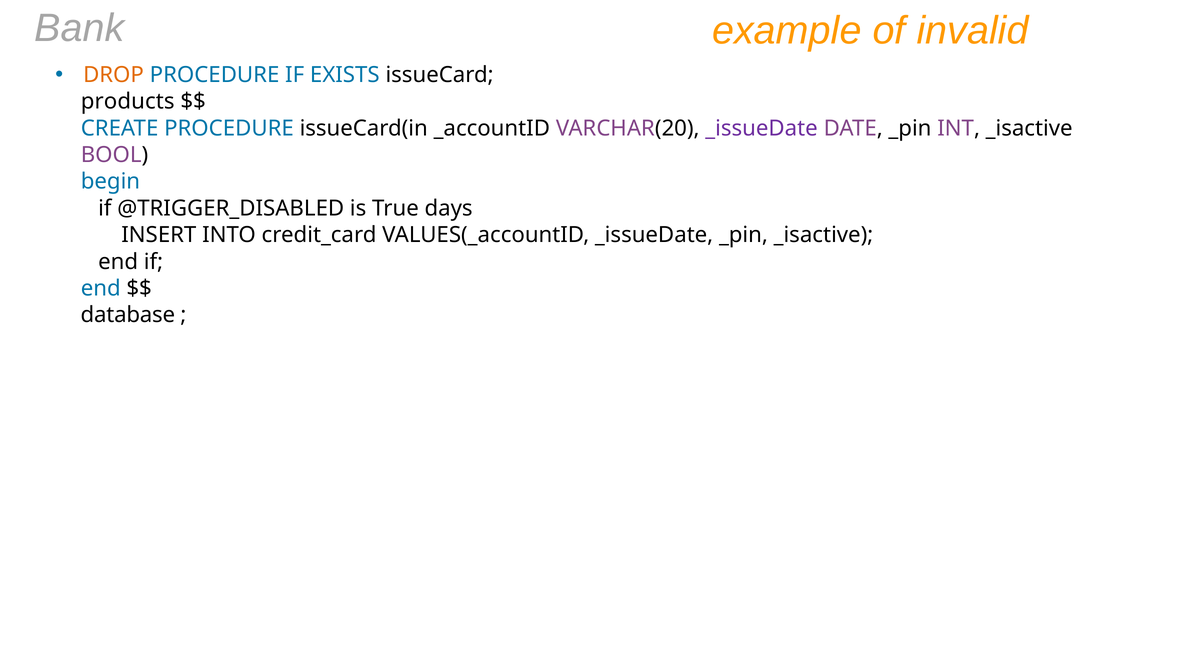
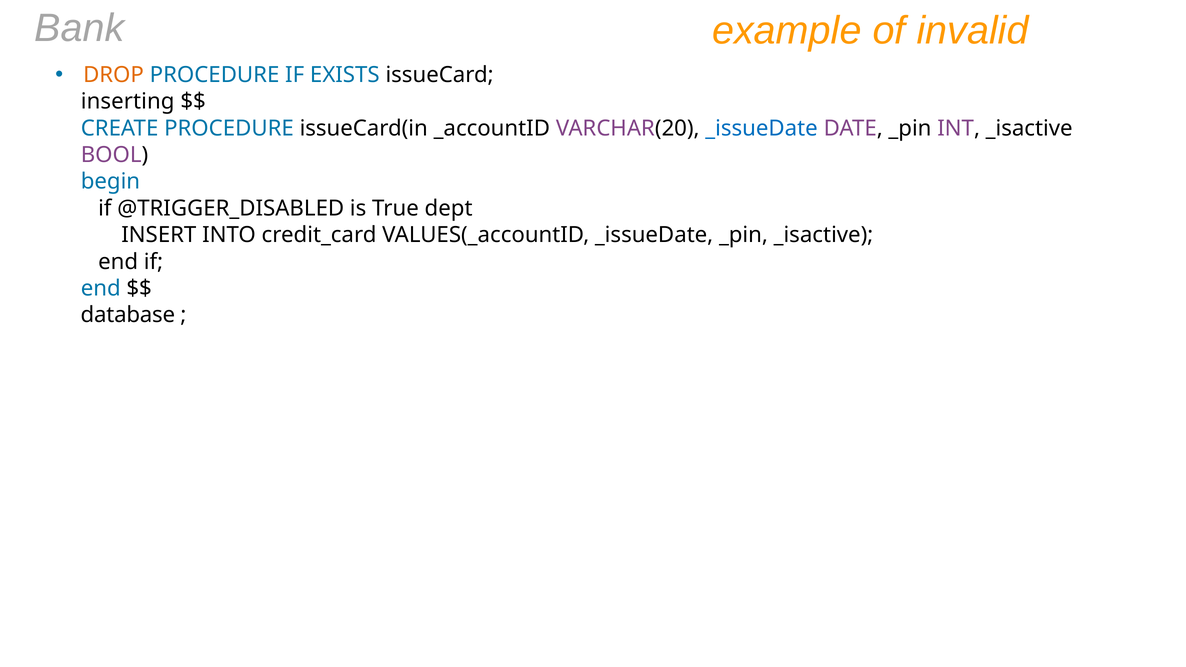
products: products -> inserting
_issueDate at (761, 128) colour: purple -> blue
days: days -> dept
